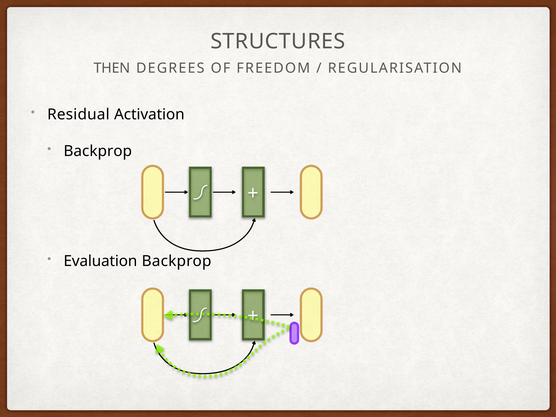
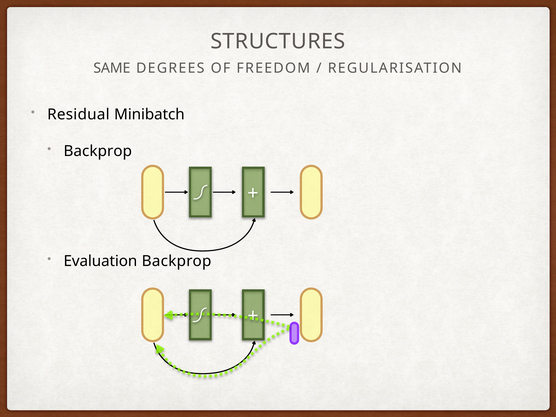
THEN: THEN -> SAME
Activation: Activation -> Minibatch
